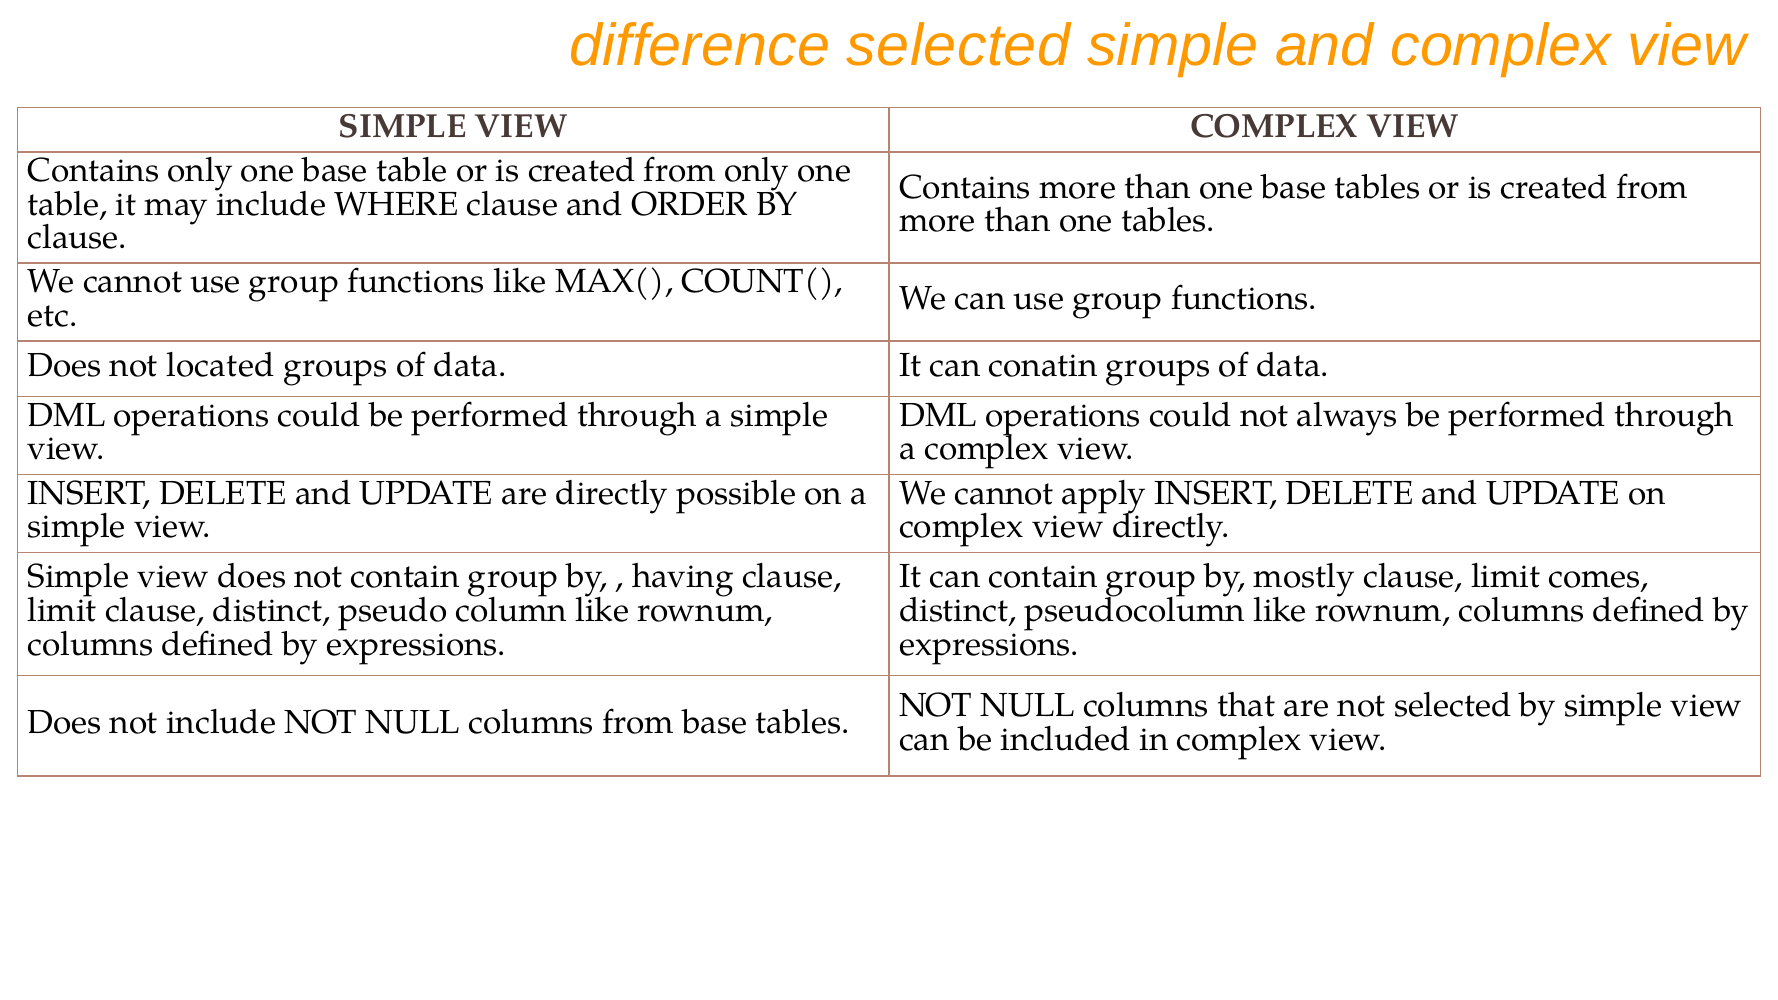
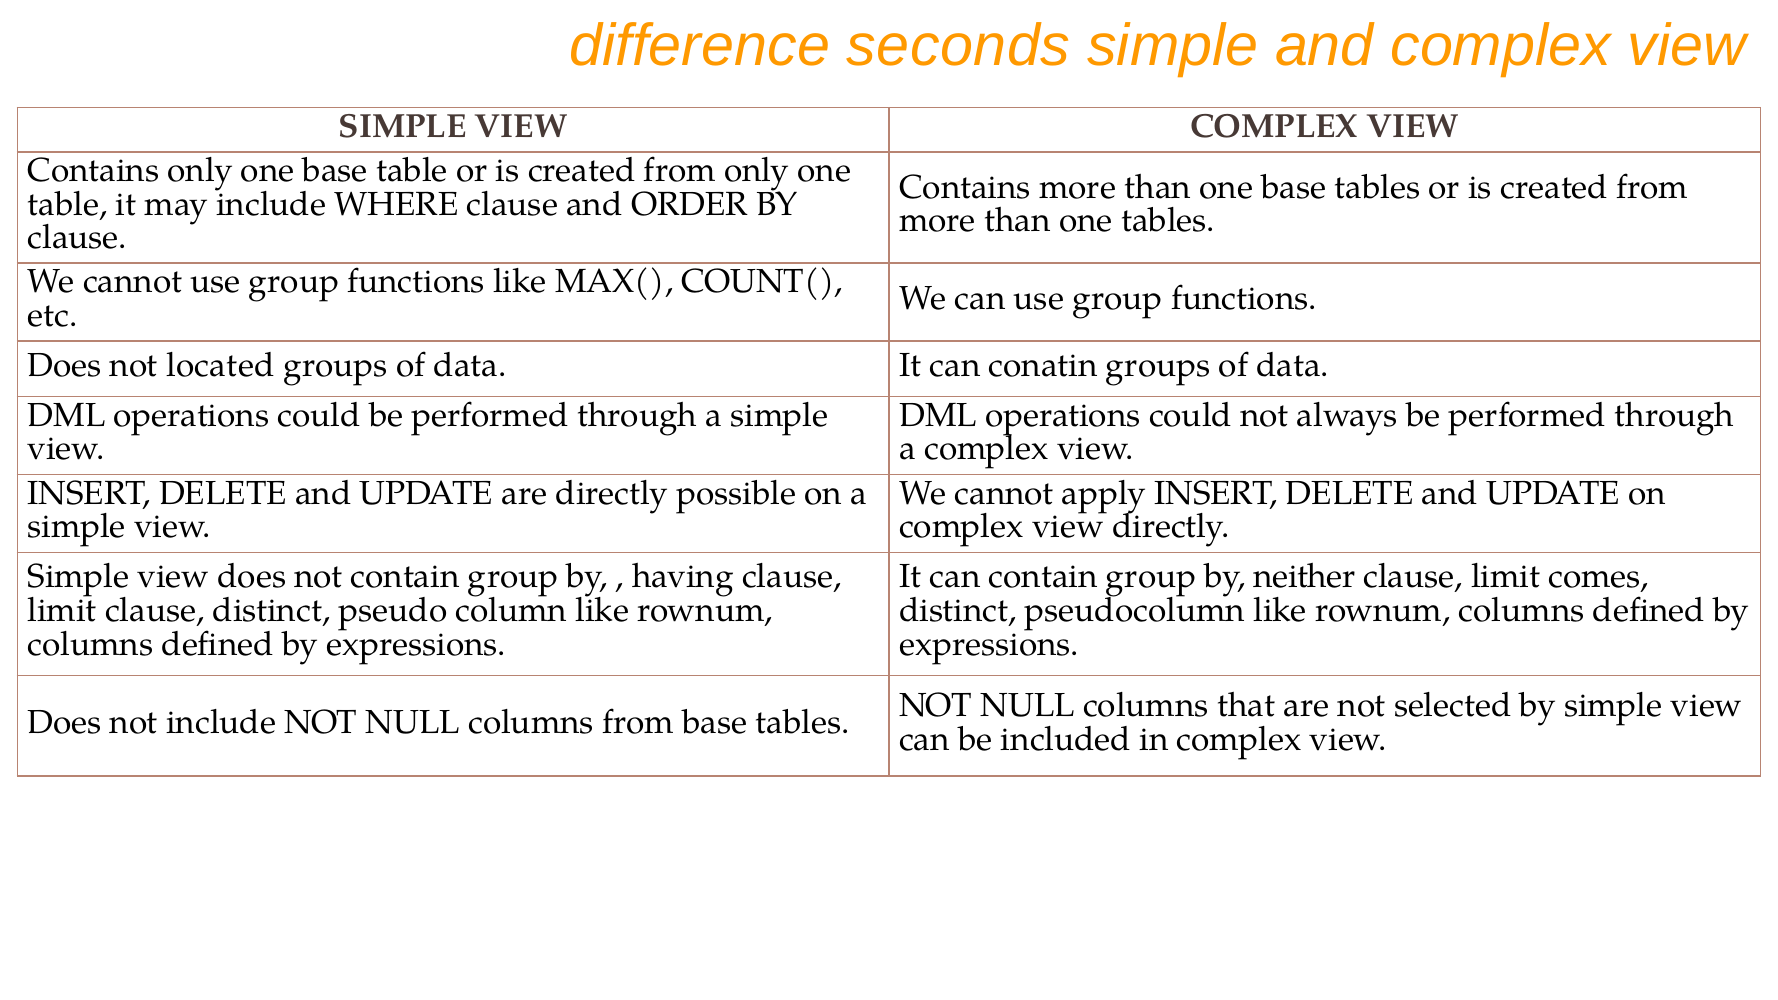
difference selected: selected -> seconds
mostly: mostly -> neither
